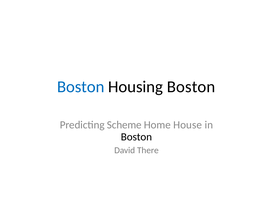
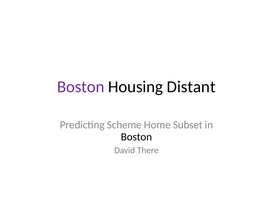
Boston at (81, 87) colour: blue -> purple
Housing Boston: Boston -> Distant
House: House -> Subset
